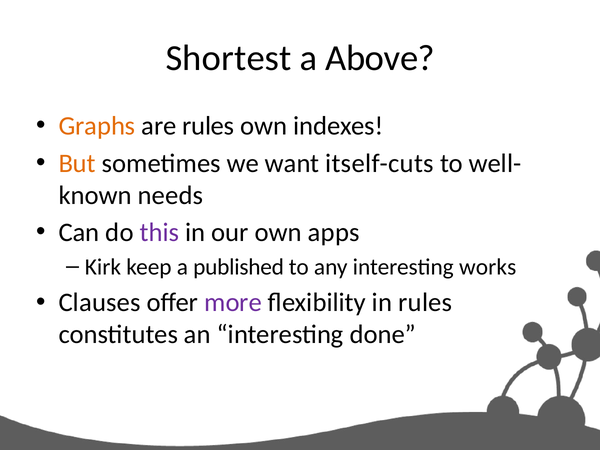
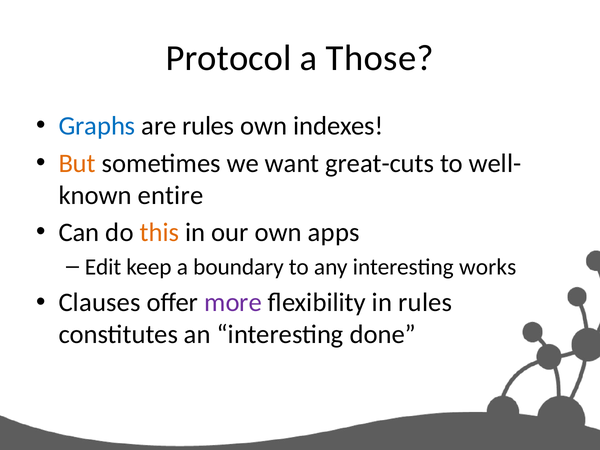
Shortest: Shortest -> Protocol
Above: Above -> Those
Graphs colour: orange -> blue
itself-cuts: itself-cuts -> great-cuts
needs: needs -> entire
this colour: purple -> orange
Kirk: Kirk -> Edit
published: published -> boundary
